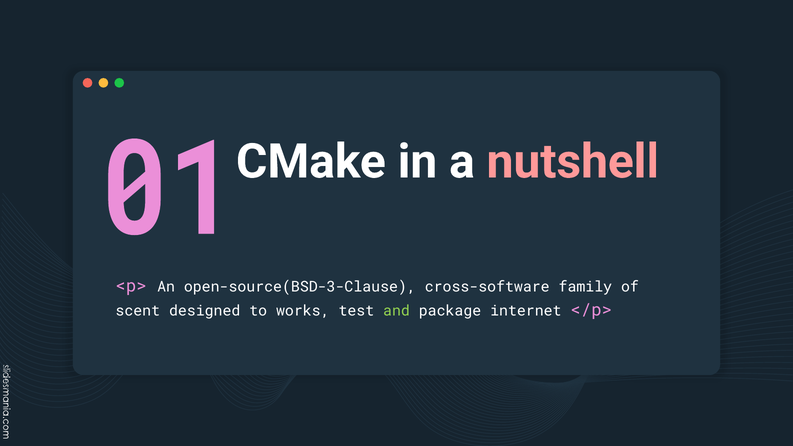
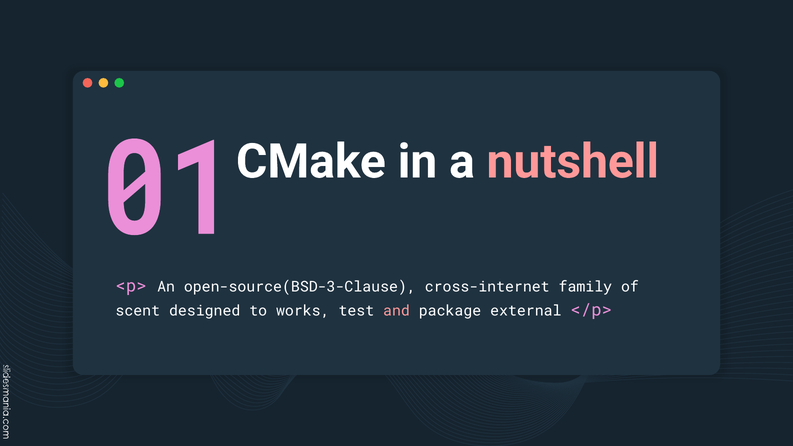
cross-software: cross-software -> cross-internet
and colour: light green -> pink
internet: internet -> external
